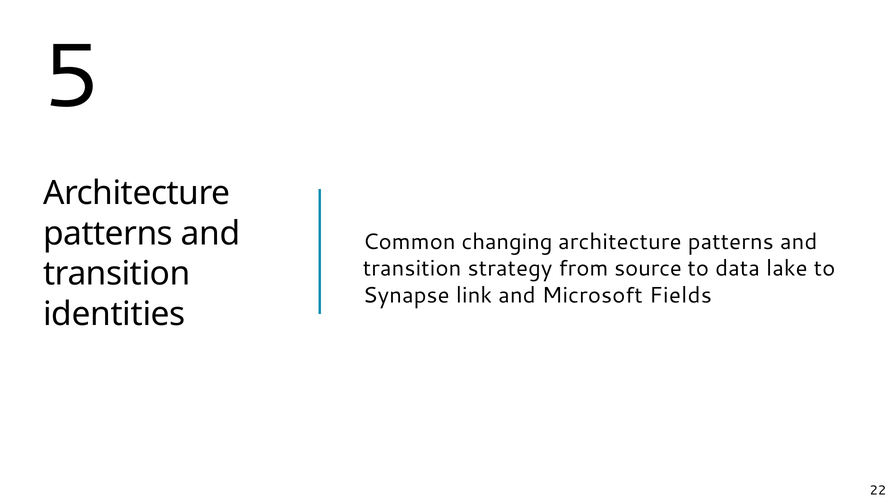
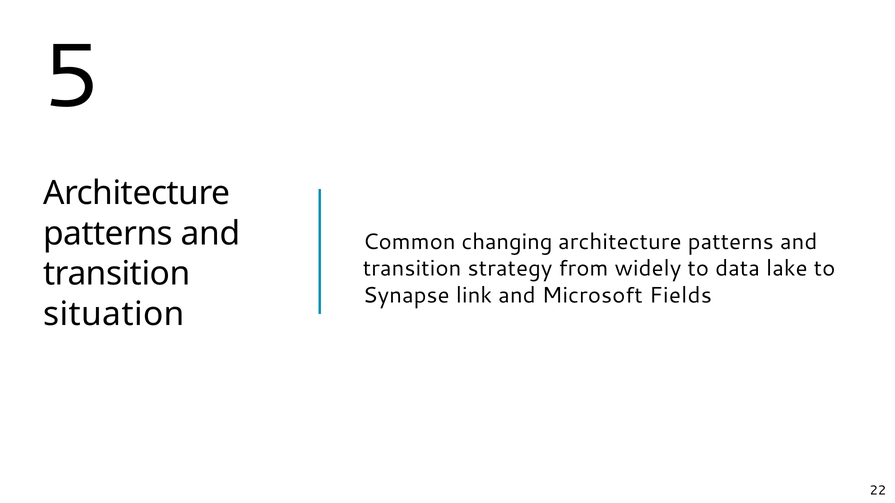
source: source -> widely
identities: identities -> situation
